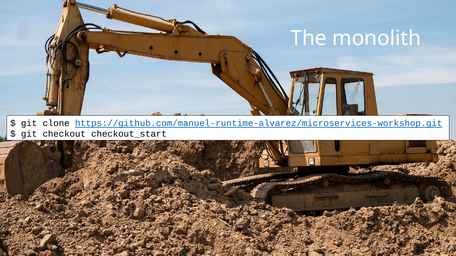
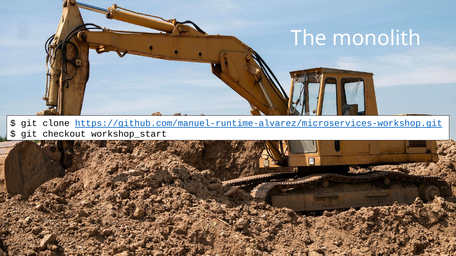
checkout_start: checkout_start -> workshop_start
